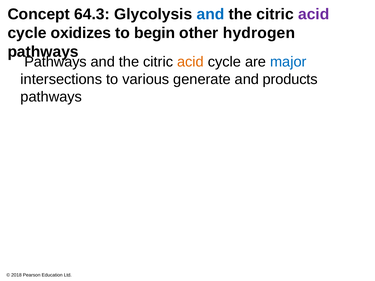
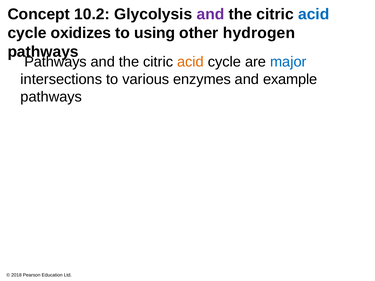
64.3: 64.3 -> 10.2
and at (210, 14) colour: blue -> purple
acid at (314, 14) colour: purple -> blue
begin: begin -> using
generate: generate -> enzymes
products: products -> example
